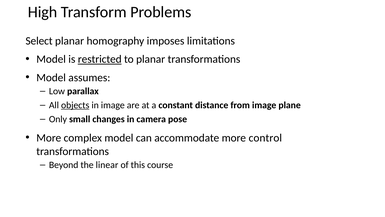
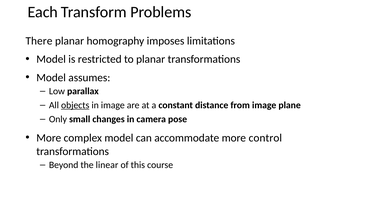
High: High -> Each
Select: Select -> There
restricted underline: present -> none
